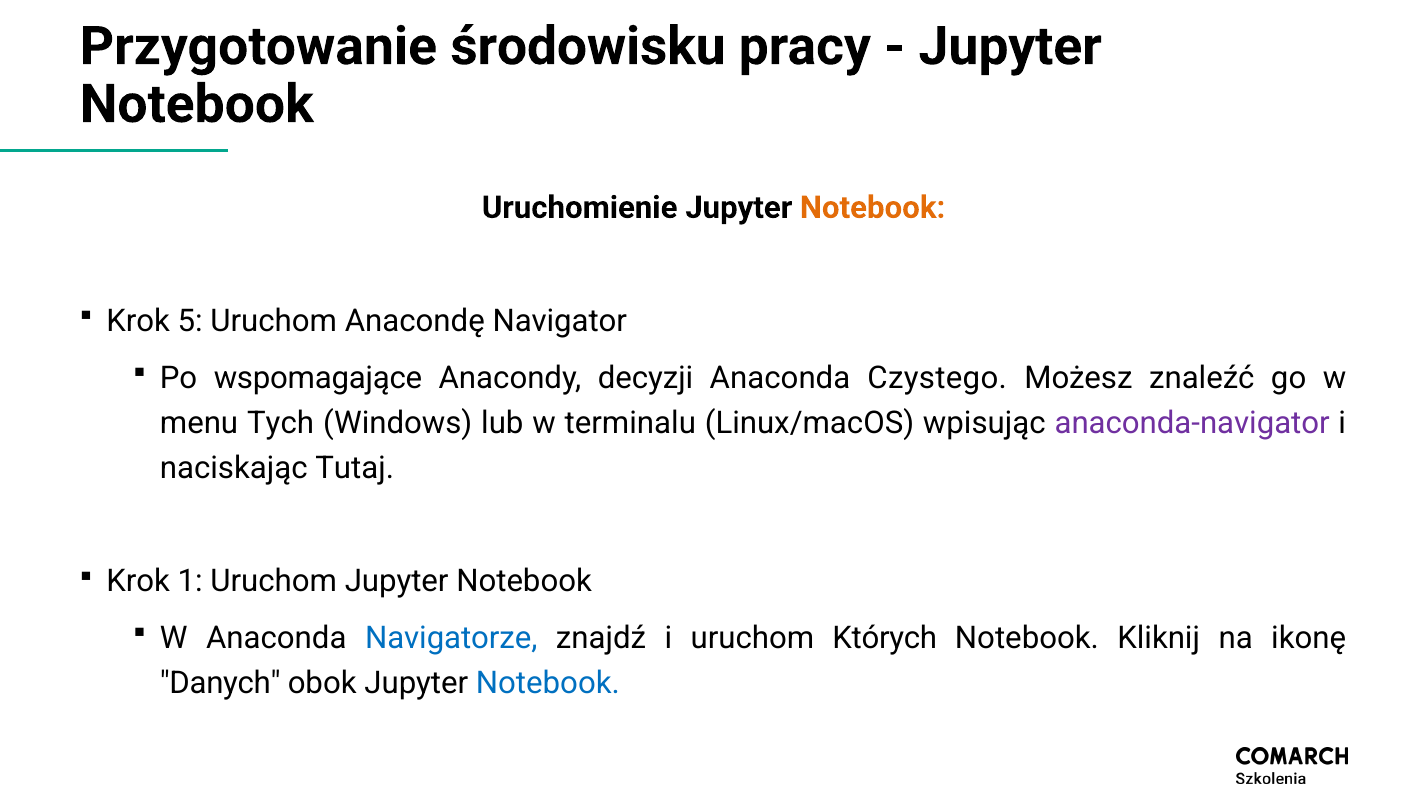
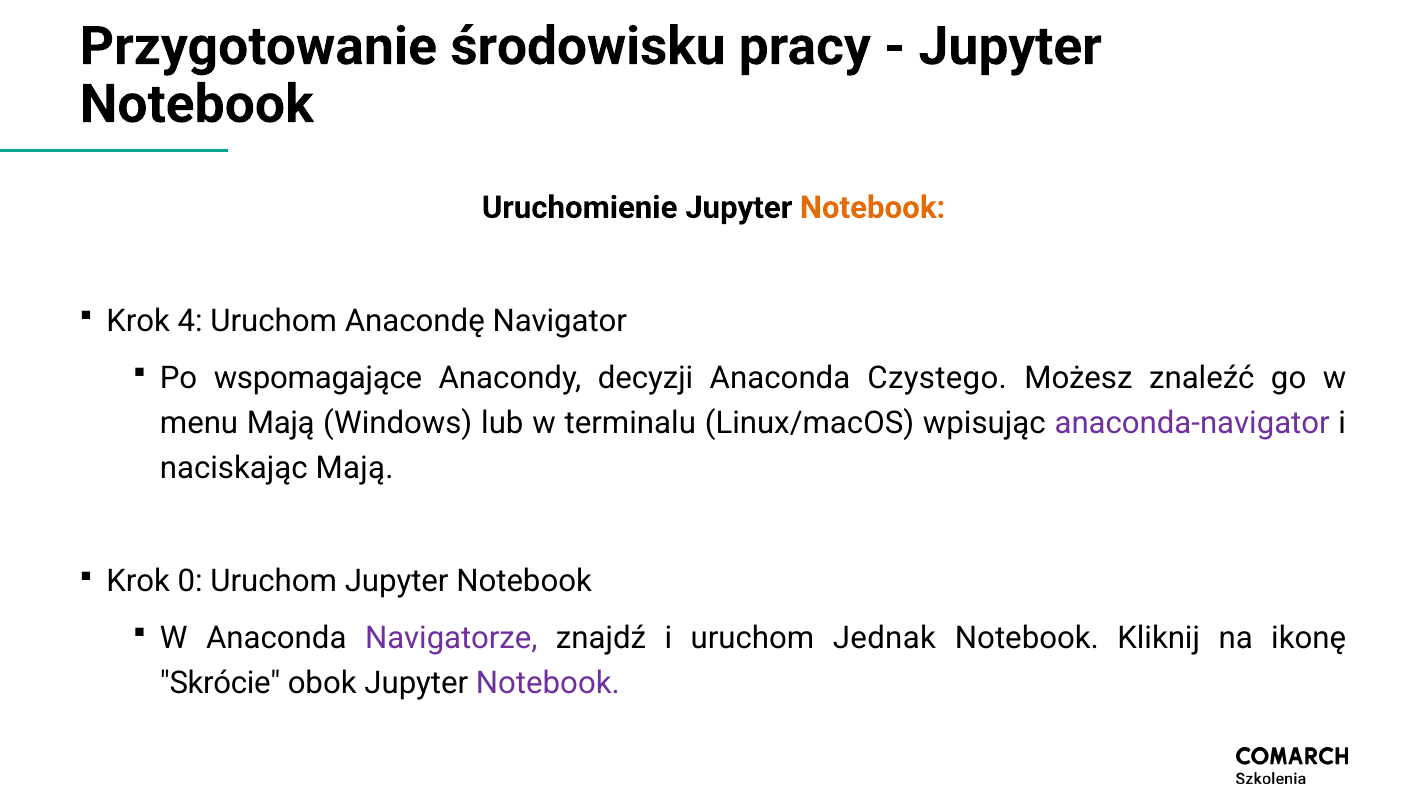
5: 5 -> 4
menu Tych: Tych -> Mają
naciskając Tutaj: Tutaj -> Mają
1: 1 -> 0
Navigatorze colour: blue -> purple
Których: Których -> Jednak
Danych: Danych -> Skrócie
Notebook at (548, 683) colour: blue -> purple
